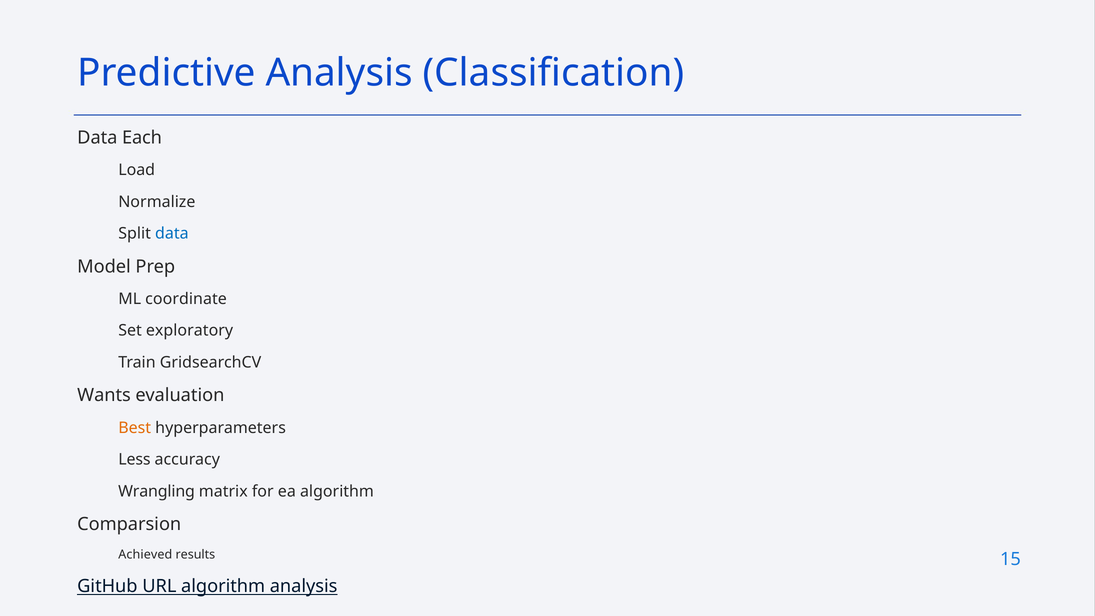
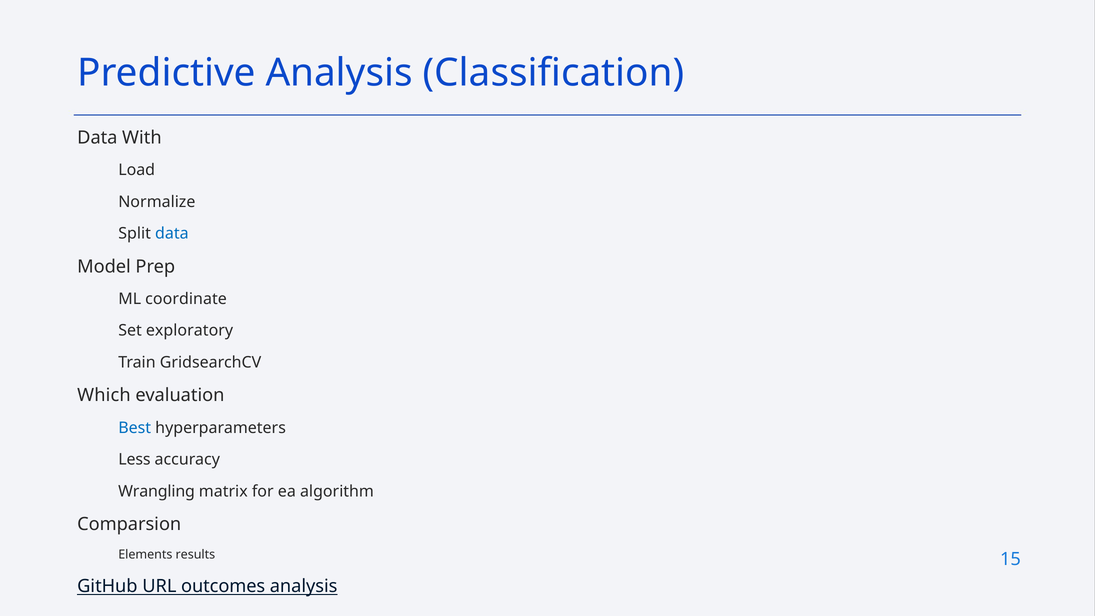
Each: Each -> With
Wants: Wants -> Which
Best colour: orange -> blue
Achieved: Achieved -> Elements
URL algorithm: algorithm -> outcomes
